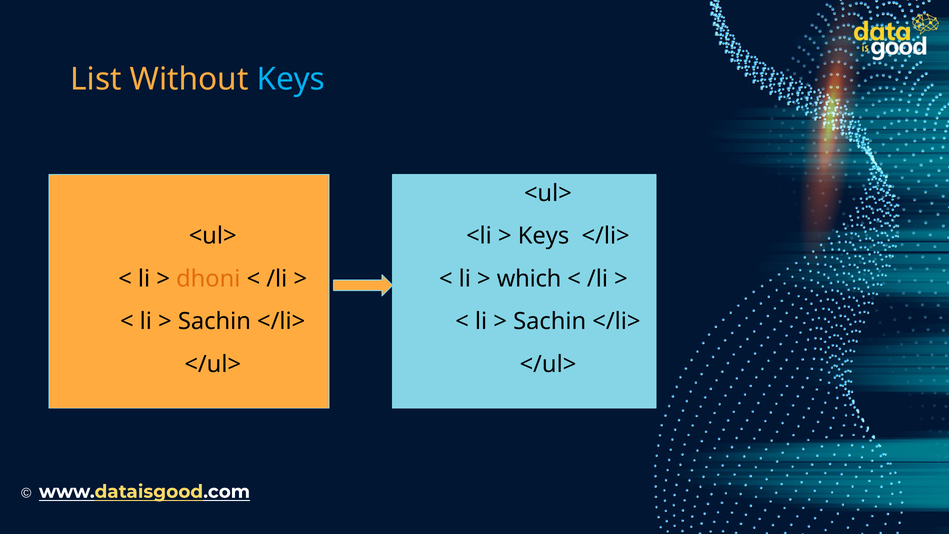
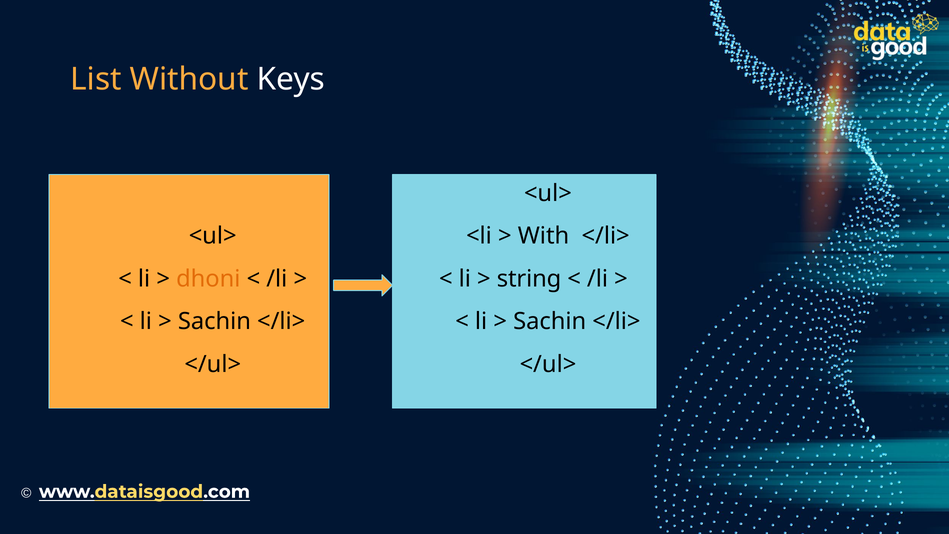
Keys at (291, 79) colour: light blue -> white
Keys at (544, 236): Keys -> With
which: which -> string
